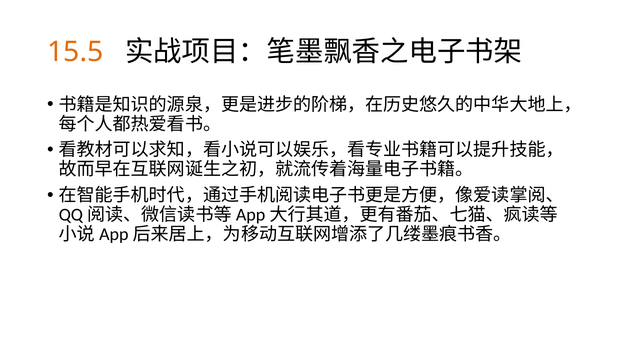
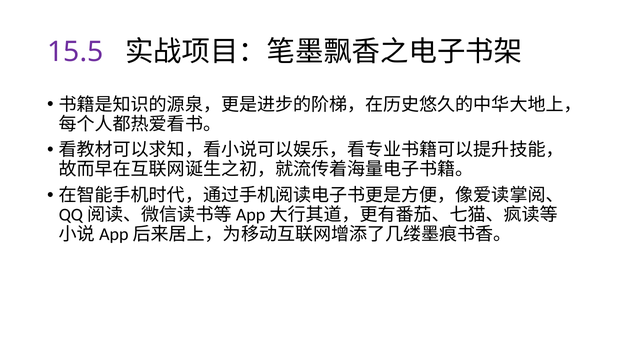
15.5 colour: orange -> purple
